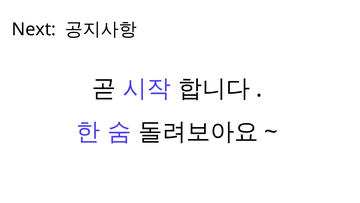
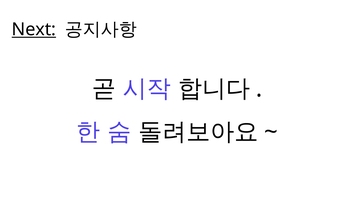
Next underline: none -> present
